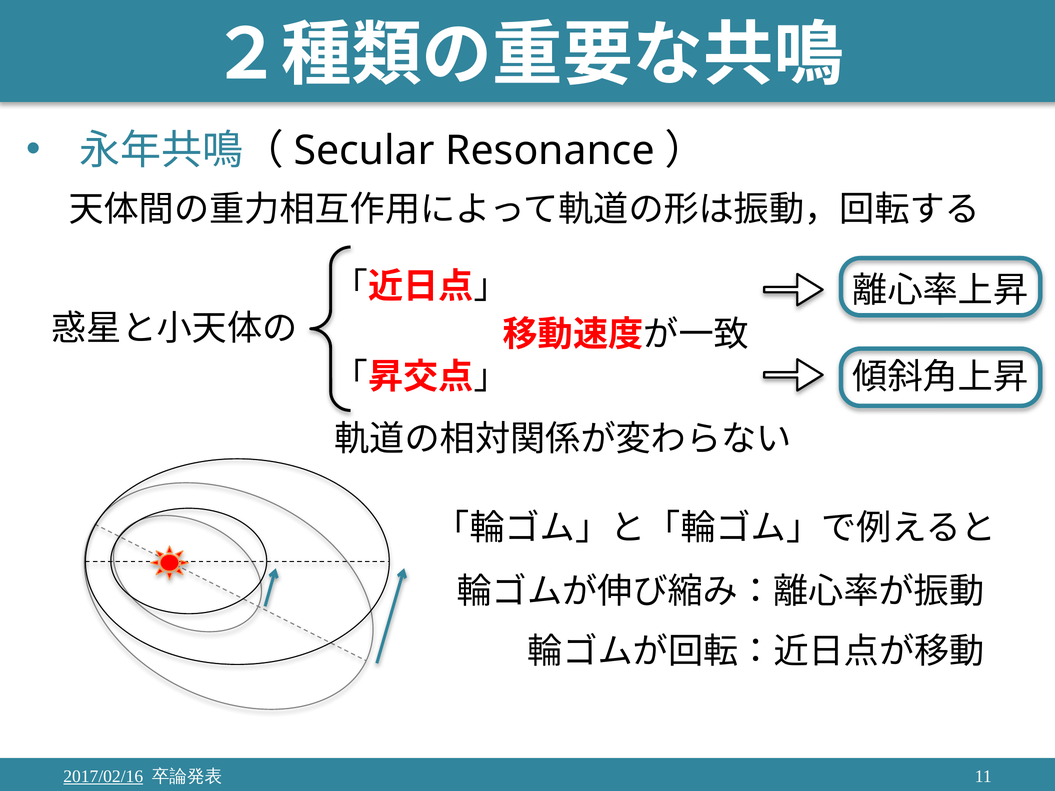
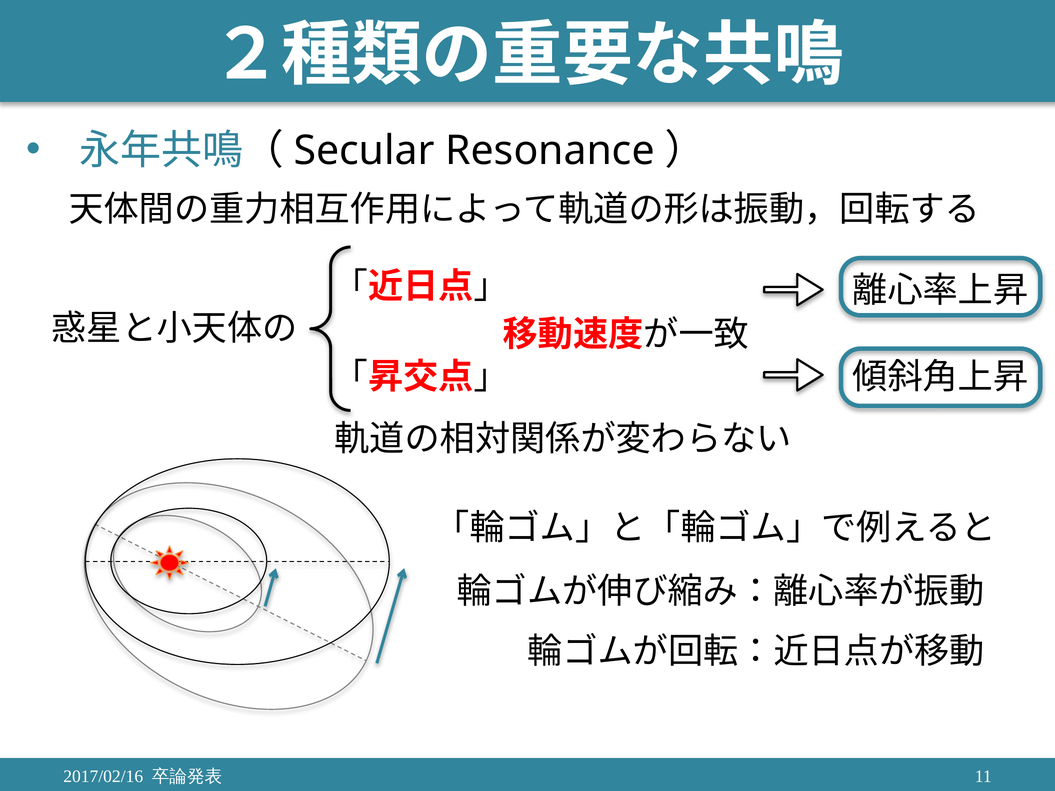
2017/02/16 underline: present -> none
